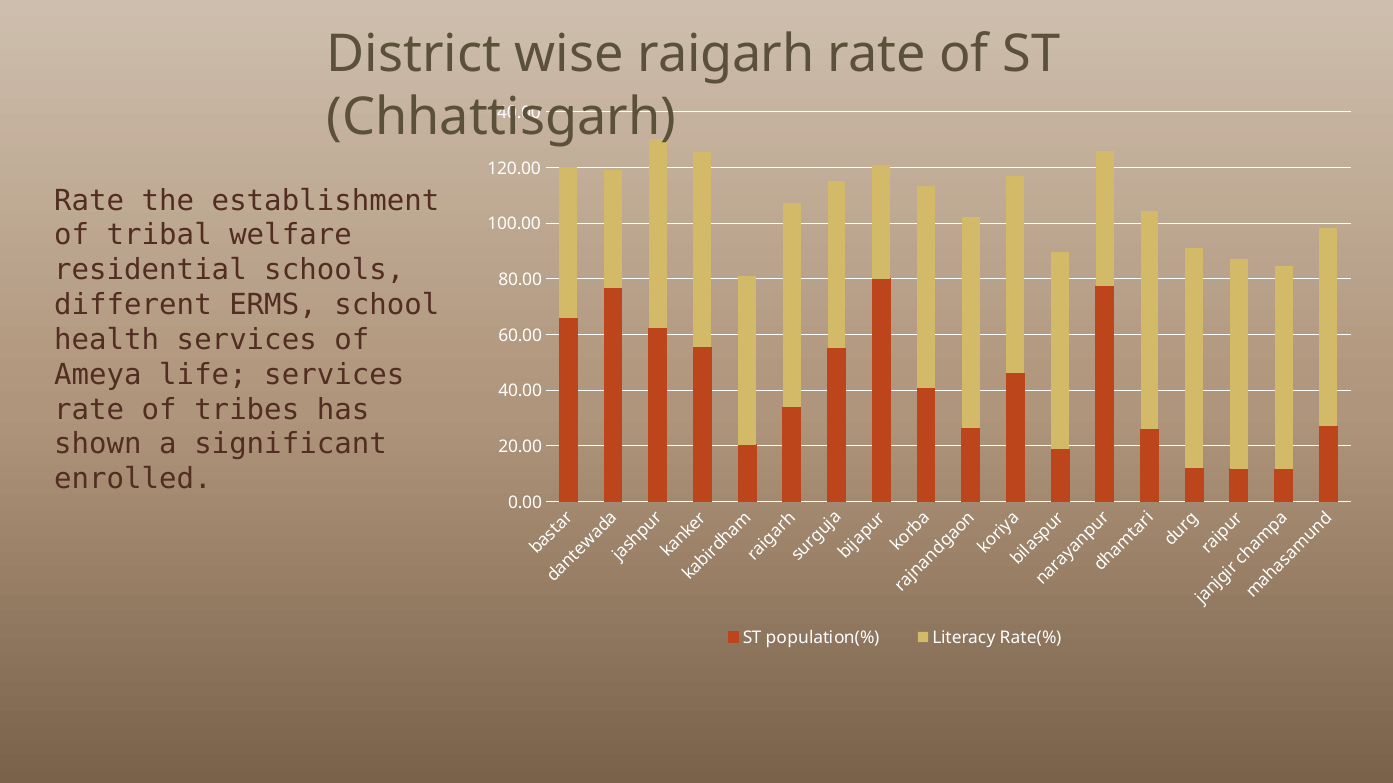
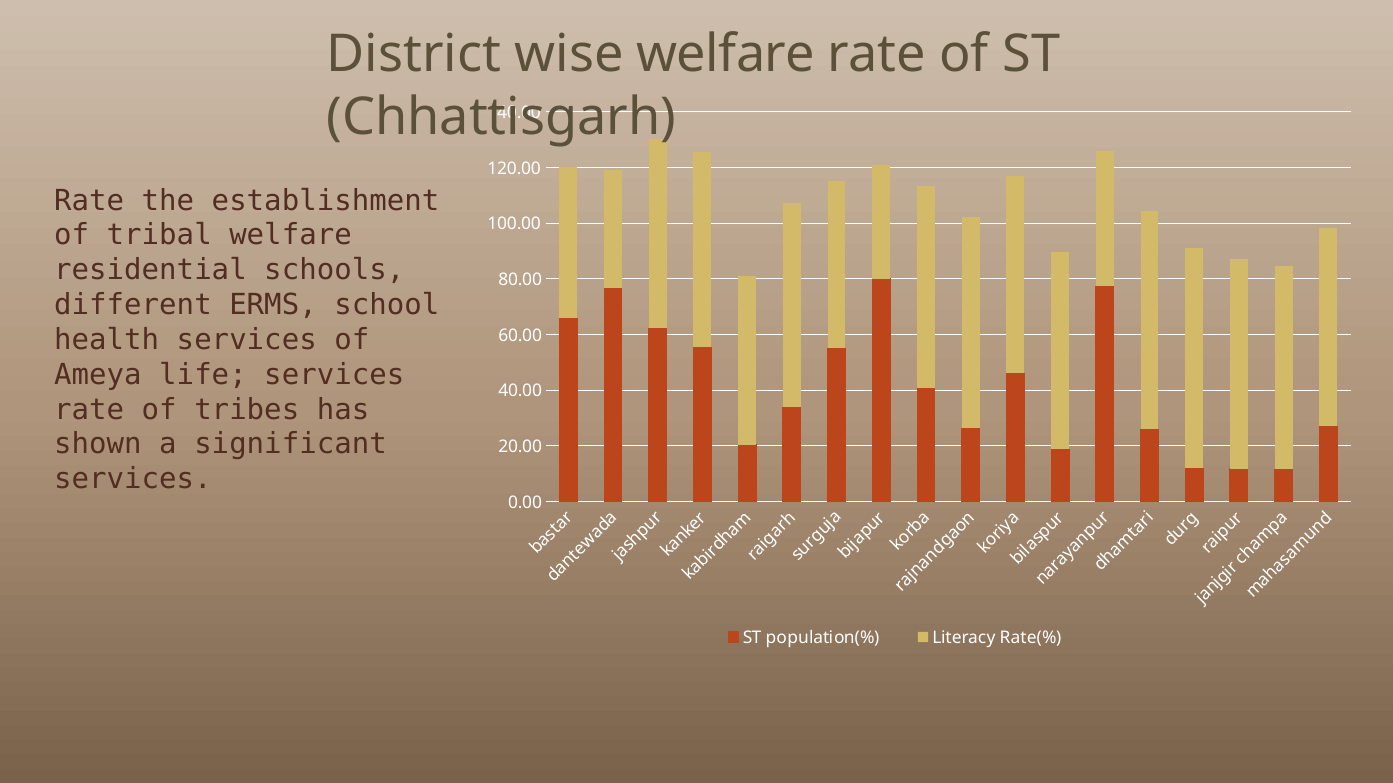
wise raigarh: raigarh -> welfare
enrolled at (133, 479): enrolled -> services
